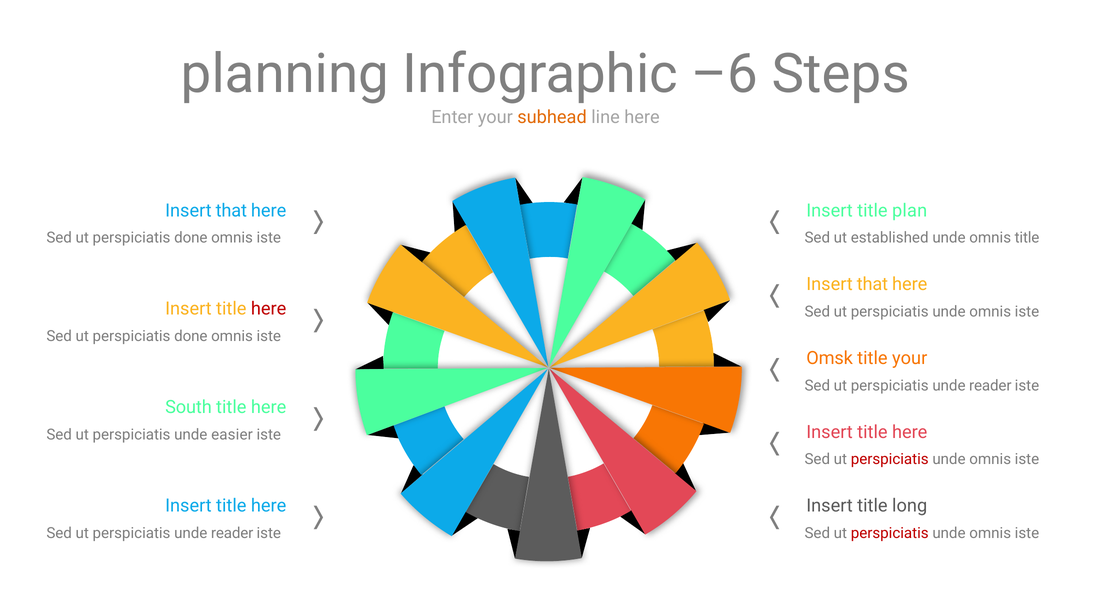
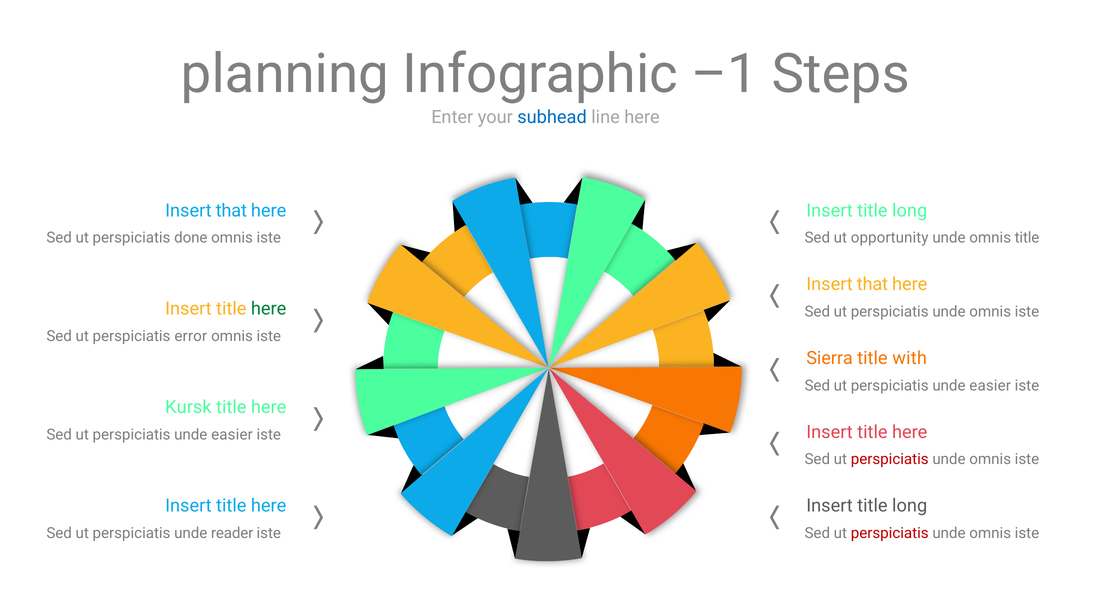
–6: –6 -> –1
subhead colour: orange -> blue
plan at (910, 210): plan -> long
established: established -> opportunity
here at (269, 309) colour: red -> green
done at (191, 336): done -> error
Omsk: Omsk -> Sierra
title your: your -> with
reader at (990, 385): reader -> easier
South: South -> Kursk
